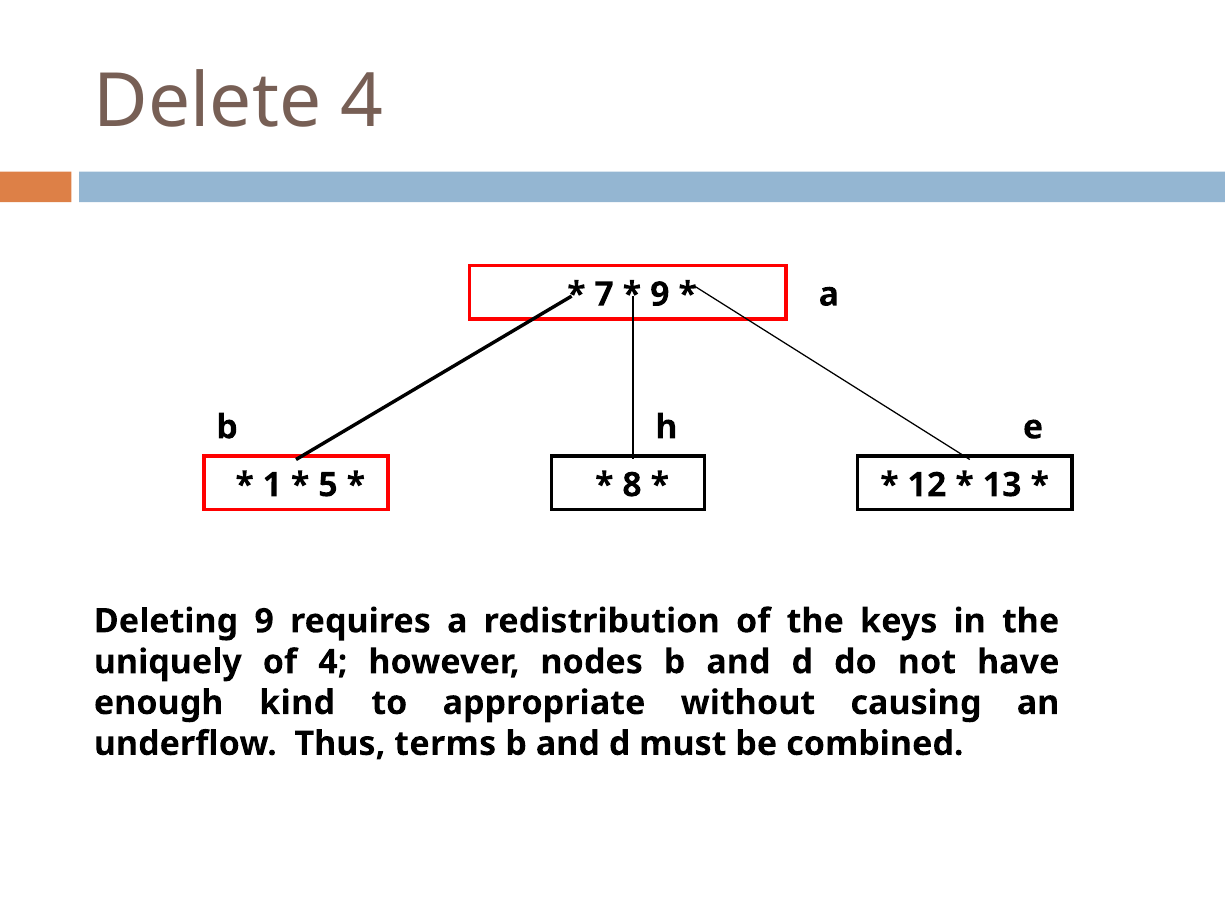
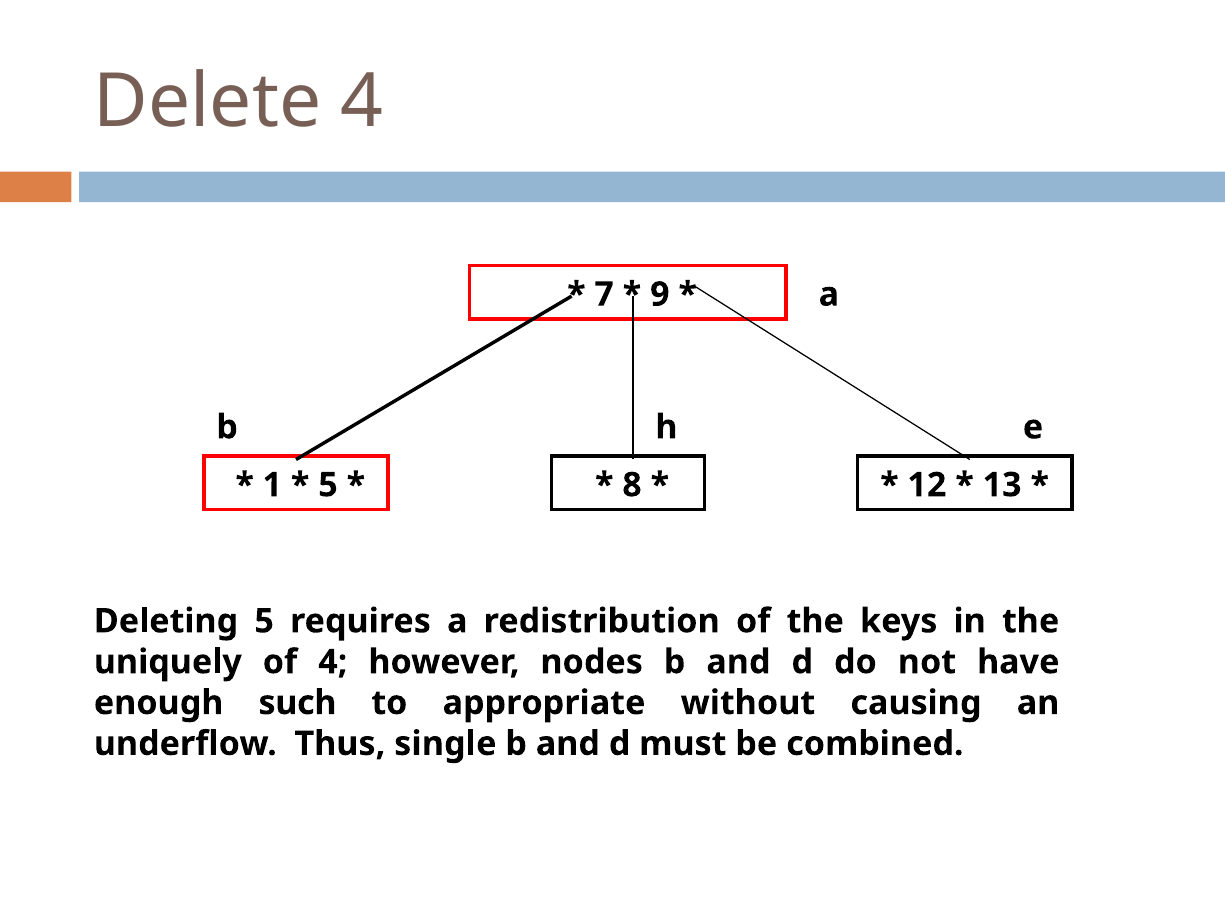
Deleting 9: 9 -> 5
kind: kind -> such
terms: terms -> single
